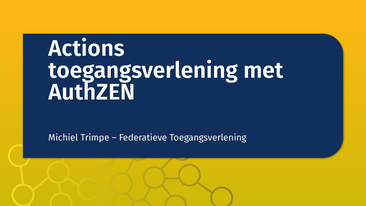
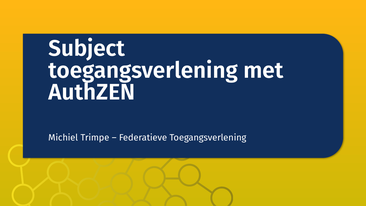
Actions: Actions -> Subject
